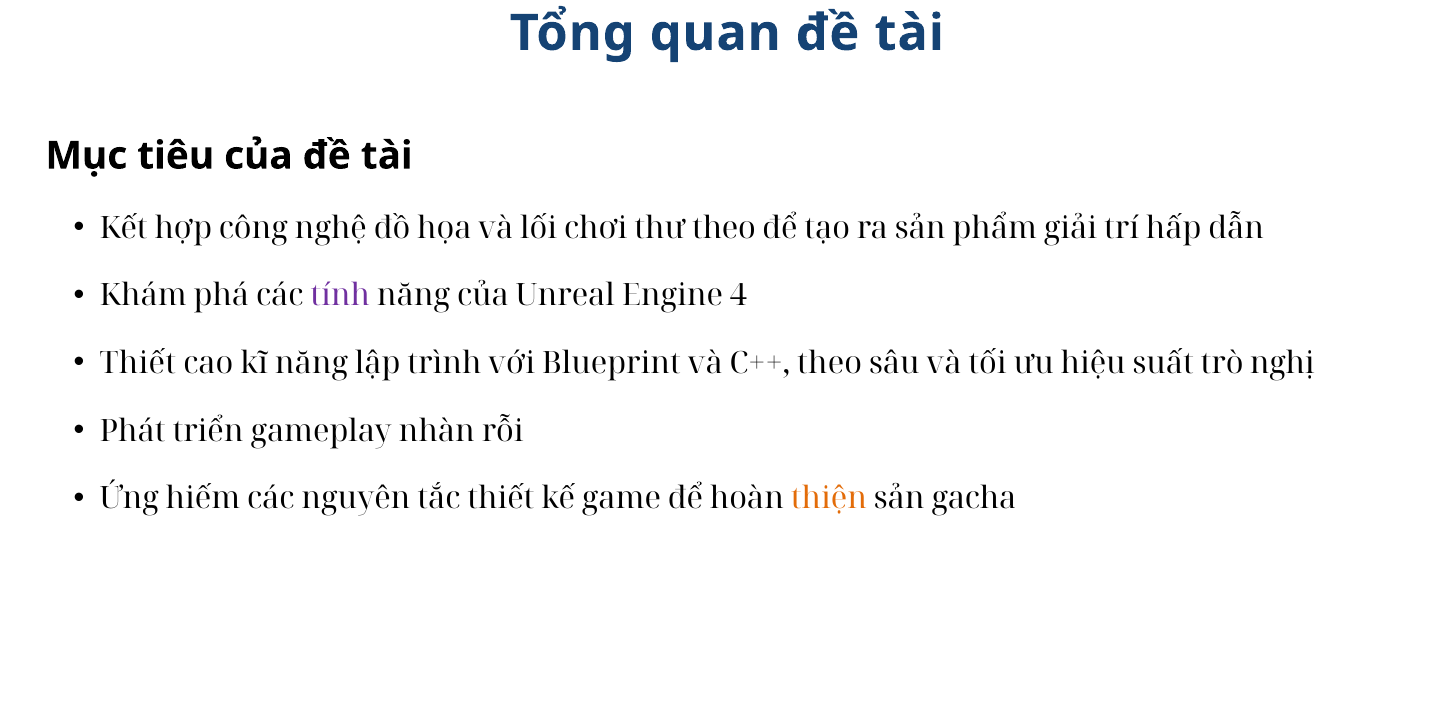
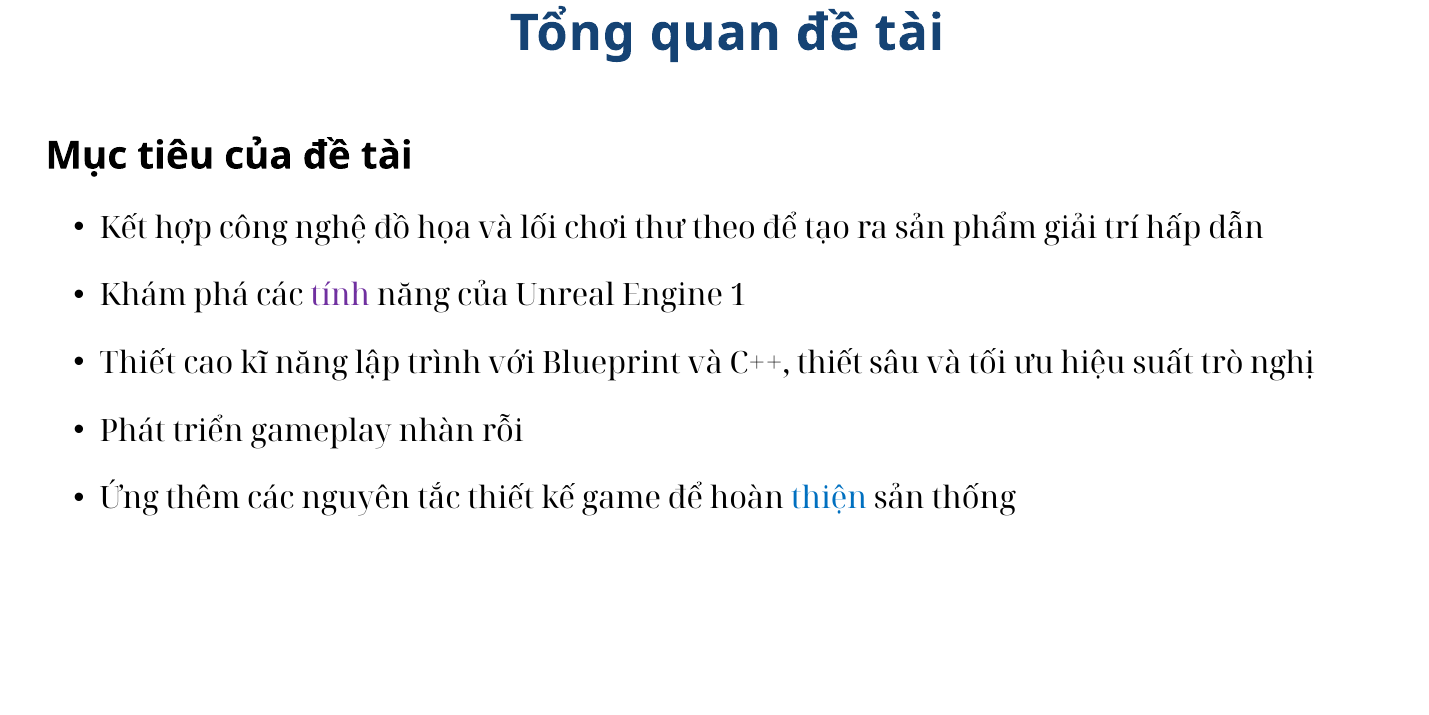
4: 4 -> 1
C++ theo: theo -> thiết
hiếm: hiếm -> thêm
thiện colour: orange -> blue
gacha: gacha -> thống
